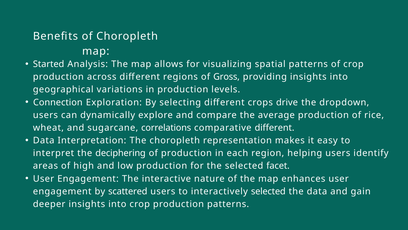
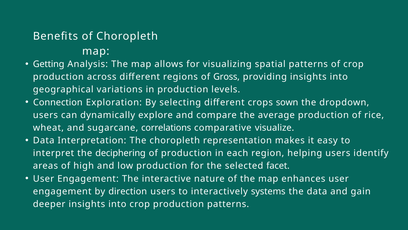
Started: Started -> Getting
drive: drive -> sown
comparative different: different -> visualize
scattered: scattered -> direction
interactively selected: selected -> systems
